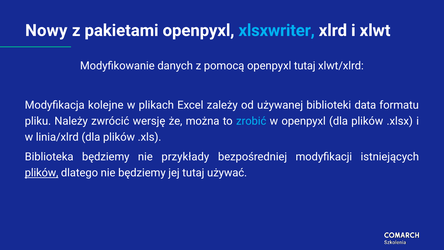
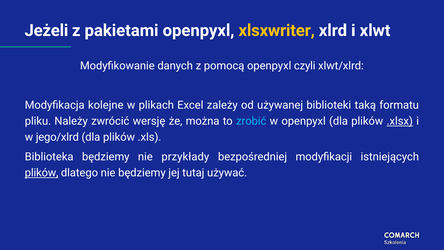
Nowy: Nowy -> Jeżeli
xlsxwriter colour: light blue -> yellow
openpyxl tutaj: tutaj -> czyli
data: data -> taką
.xlsx underline: none -> present
linia/xlrd: linia/xlrd -> jego/xlrd
